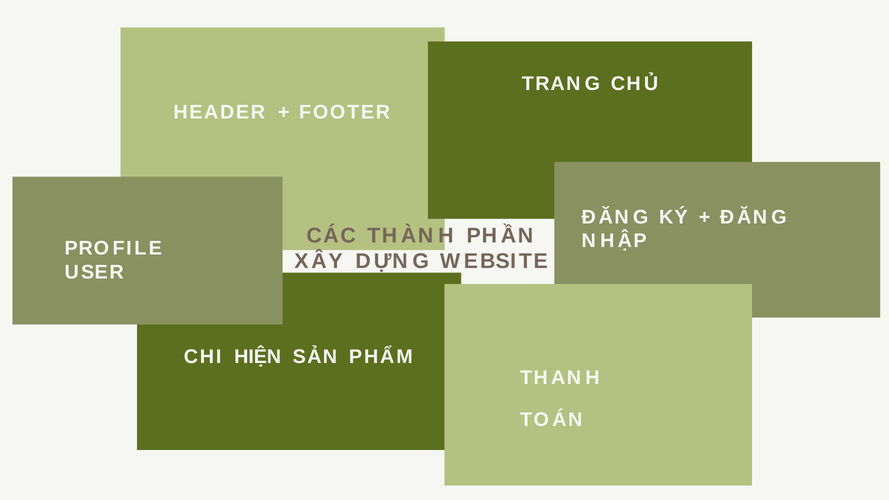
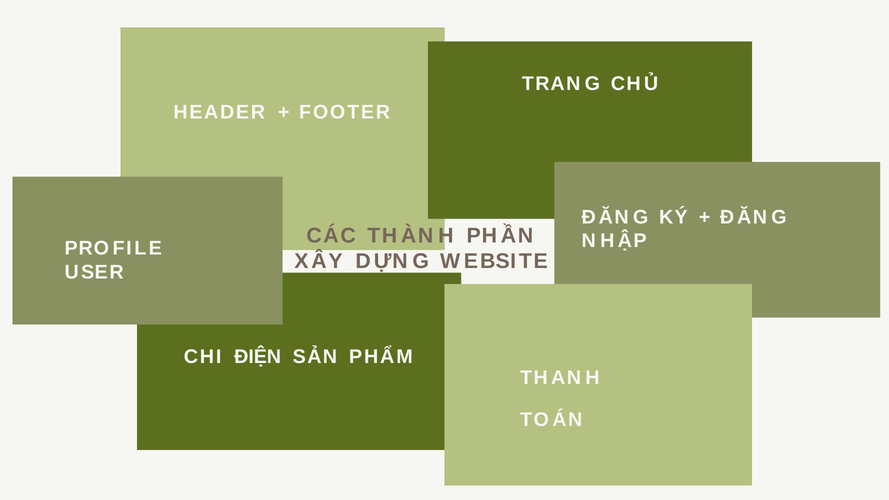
HIỆN: HIỆN -> ĐIỆN
